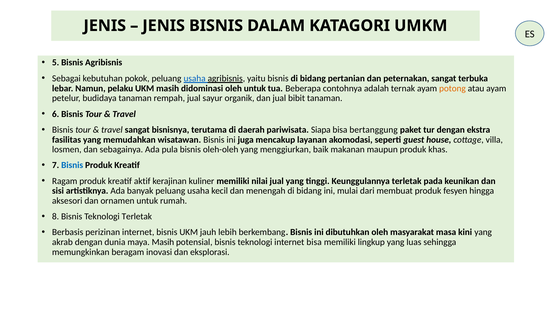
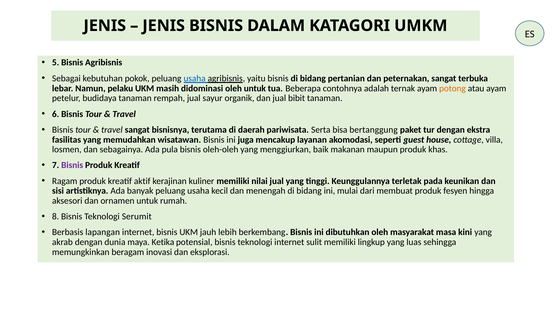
Siapa: Siapa -> Serta
Bisnis at (72, 165) colour: blue -> purple
Teknologi Terletak: Terletak -> Serumit
perizinan: perizinan -> lapangan
maya Masih: Masih -> Ketika
internet bisa: bisa -> sulit
